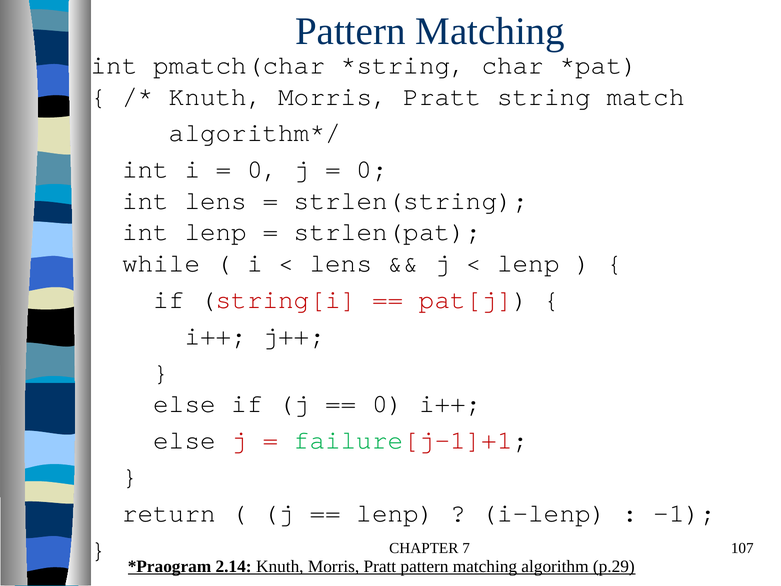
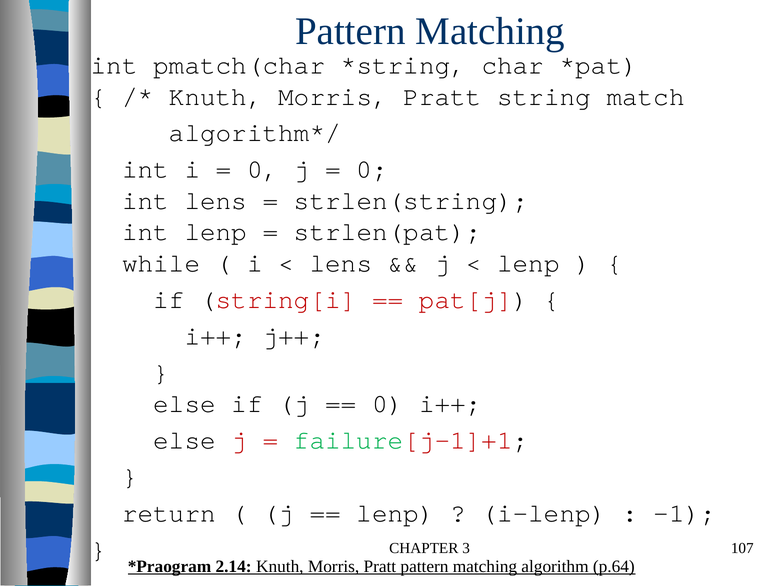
7: 7 -> 3
p.29: p.29 -> p.64
